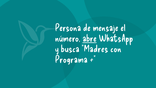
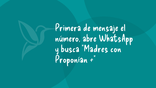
Persona: Persona -> Primera
abre underline: present -> none
Programa: Programa -> Proponían
